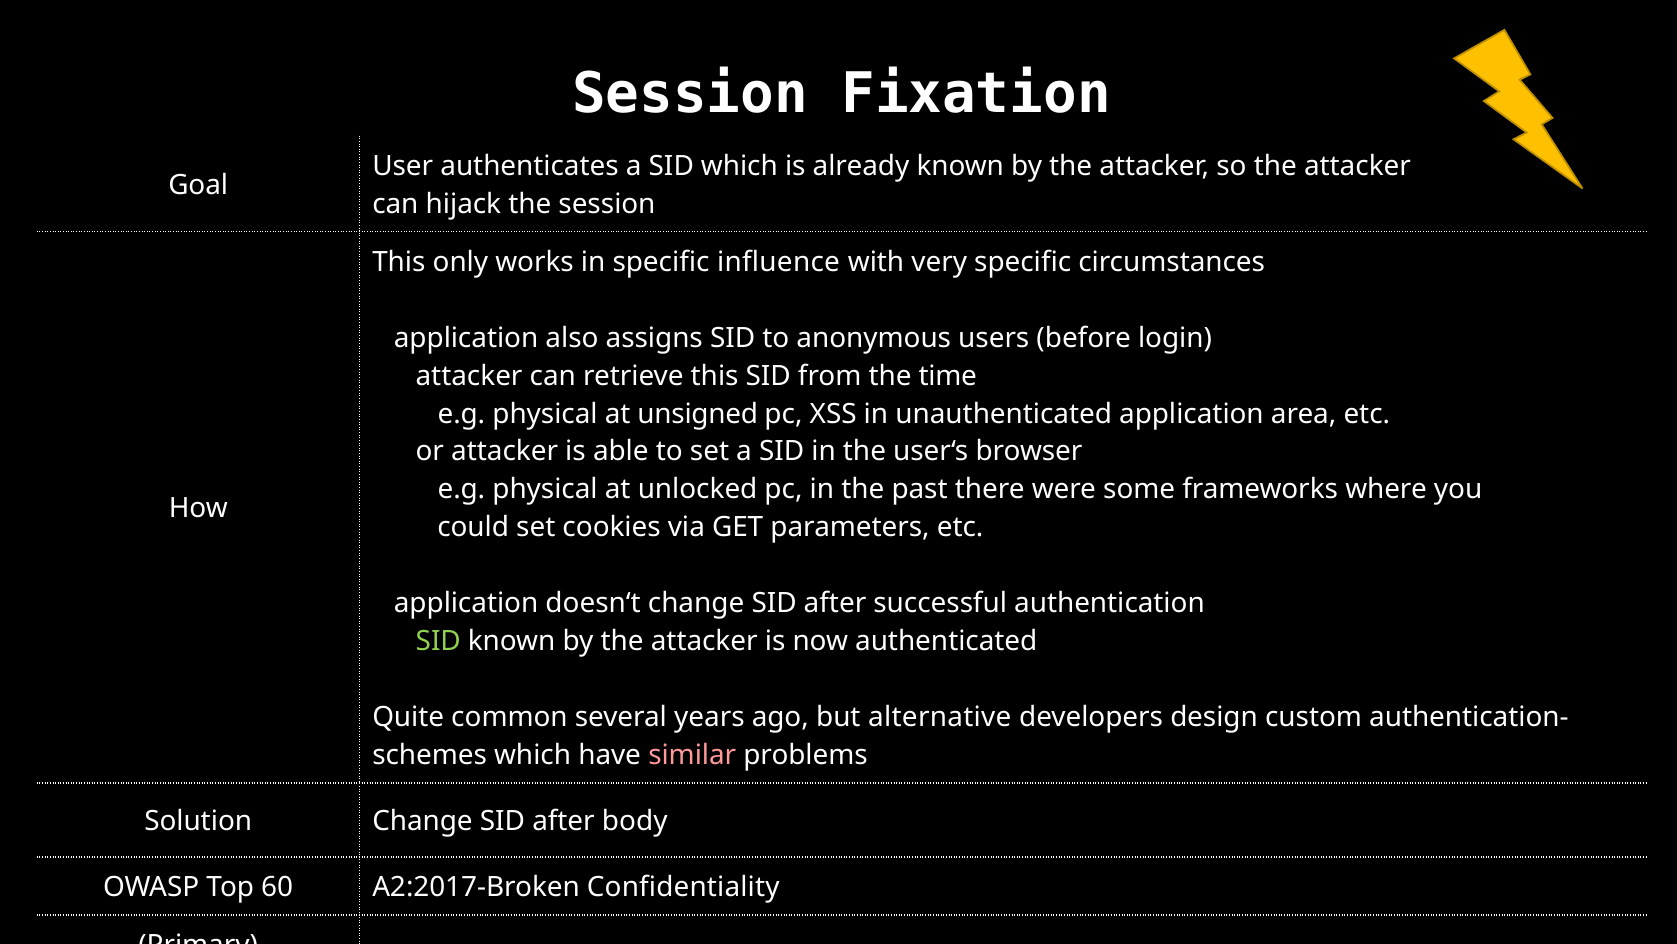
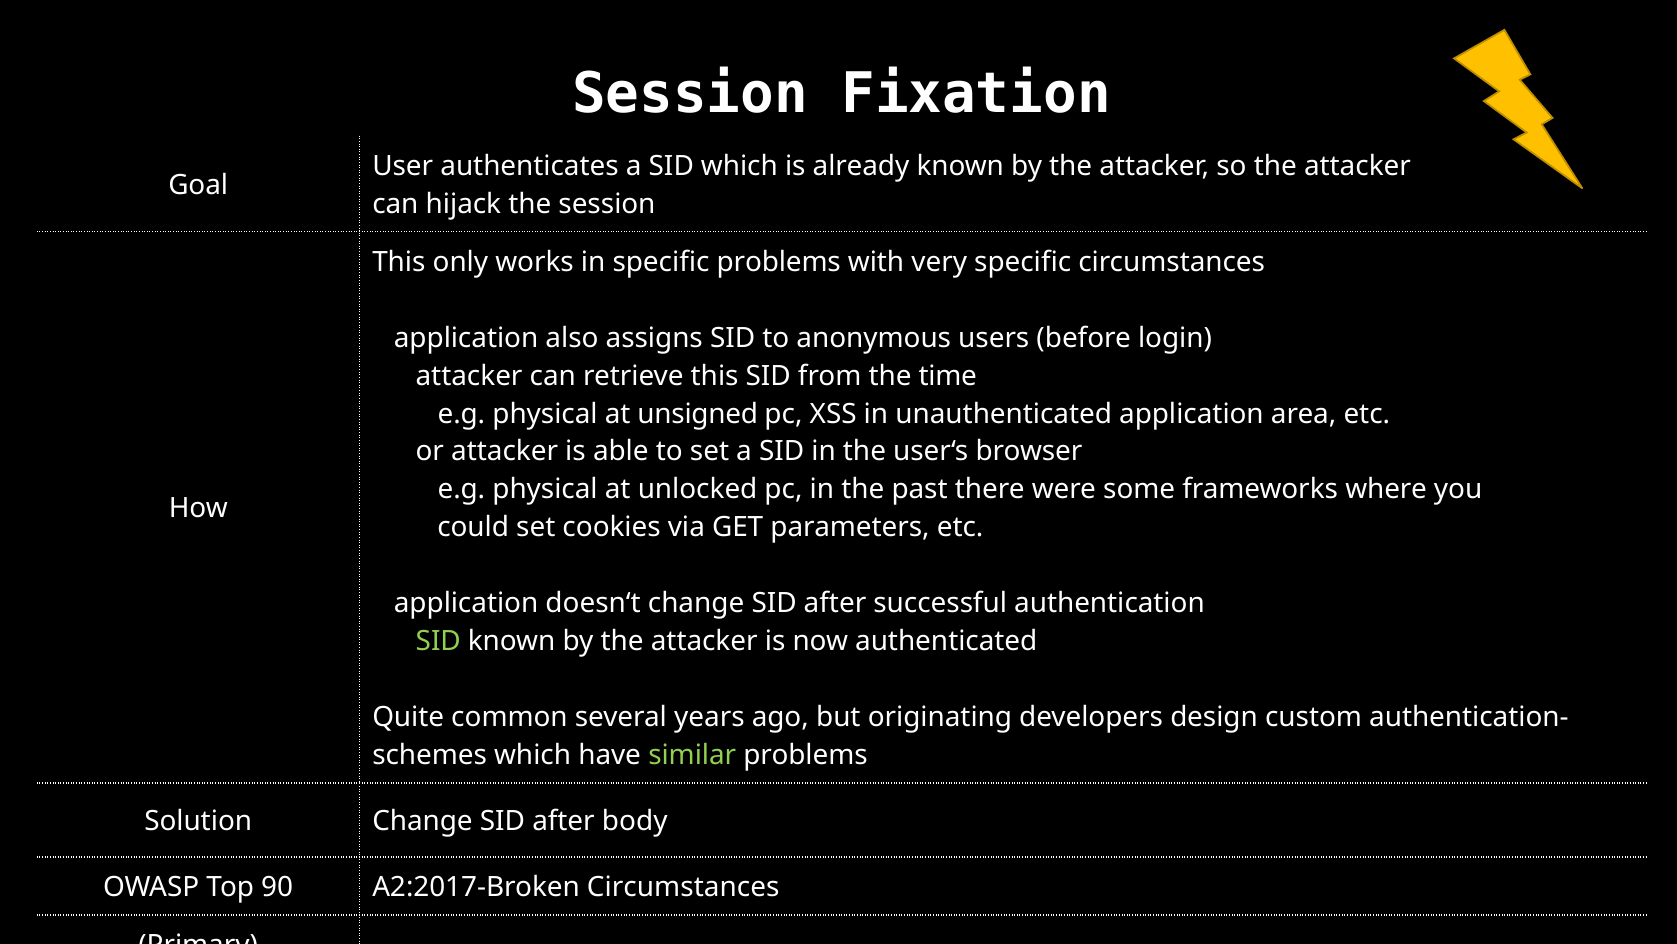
specific influence: influence -> problems
alternative: alternative -> originating
similar colour: pink -> light green
60: 60 -> 90
A2:2017-Broken Confidentiality: Confidentiality -> Circumstances
